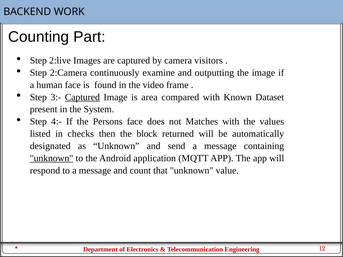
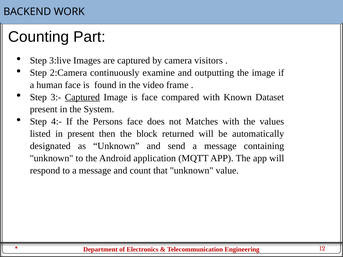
2:live: 2:live -> 3:live
is area: area -> face
in checks: checks -> present
unknown at (52, 158) underline: present -> none
